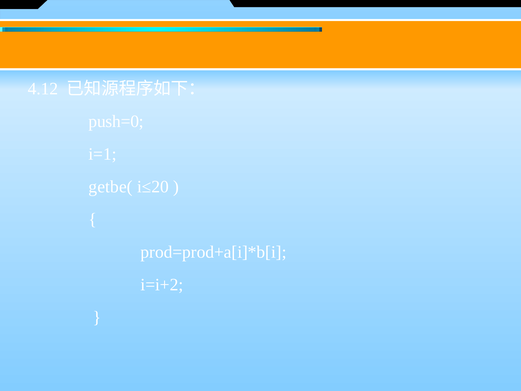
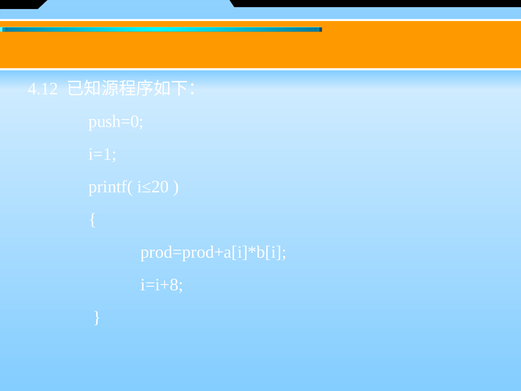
getbe(: getbe( -> printf(
i=i+2: i=i+2 -> i=i+8
